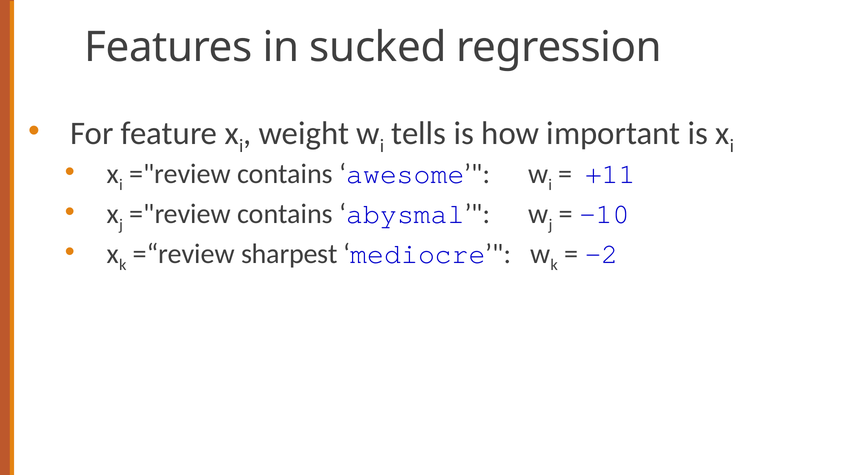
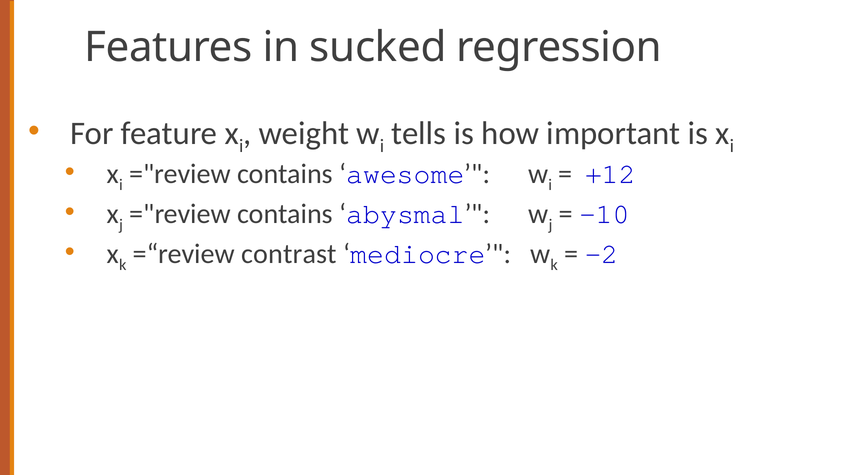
+11: +11 -> +12
sharpest: sharpest -> contrast
